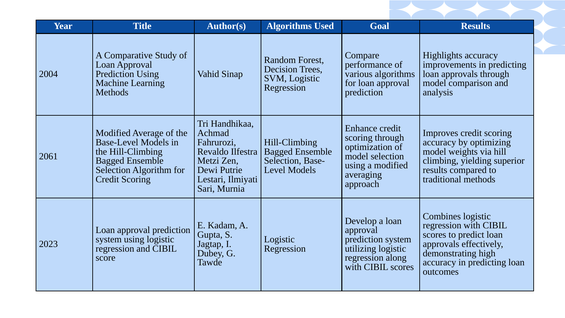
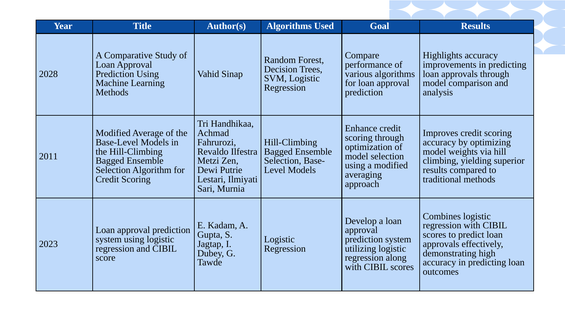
2004: 2004 -> 2028
2061: 2061 -> 2011
